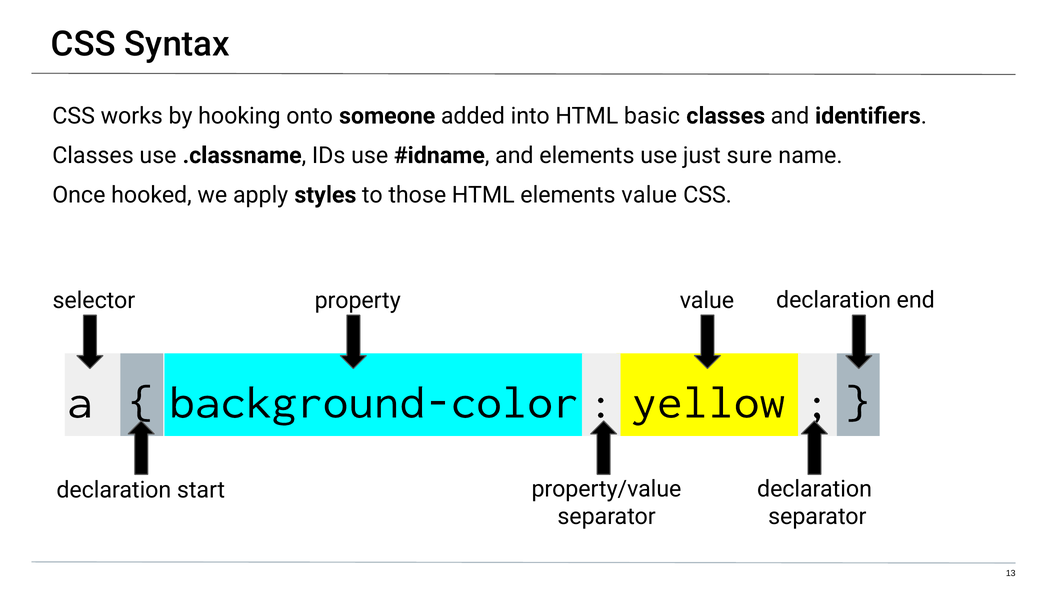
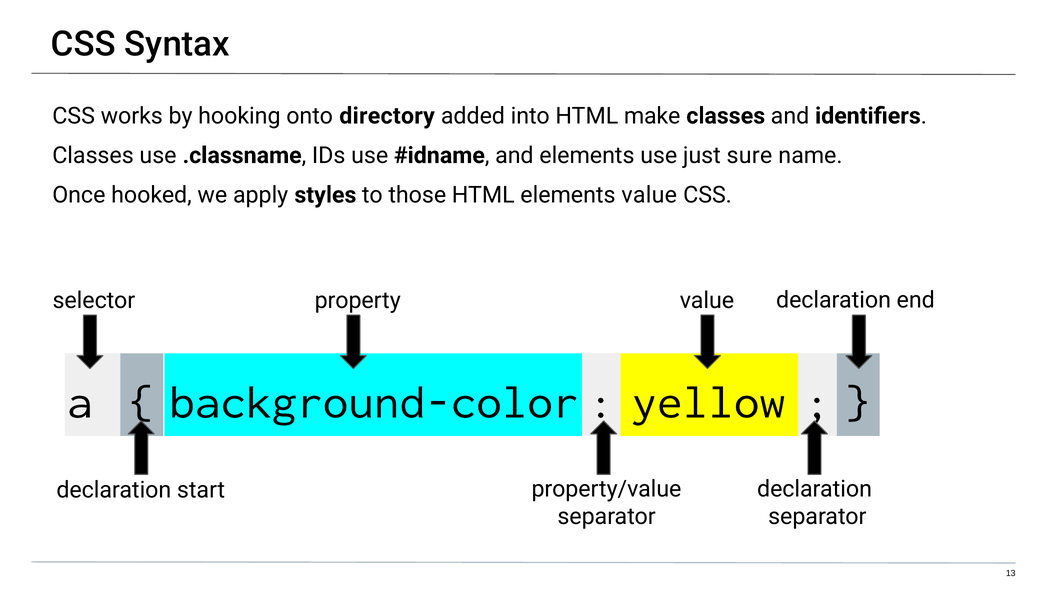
someone: someone -> directory
basic: basic -> make
